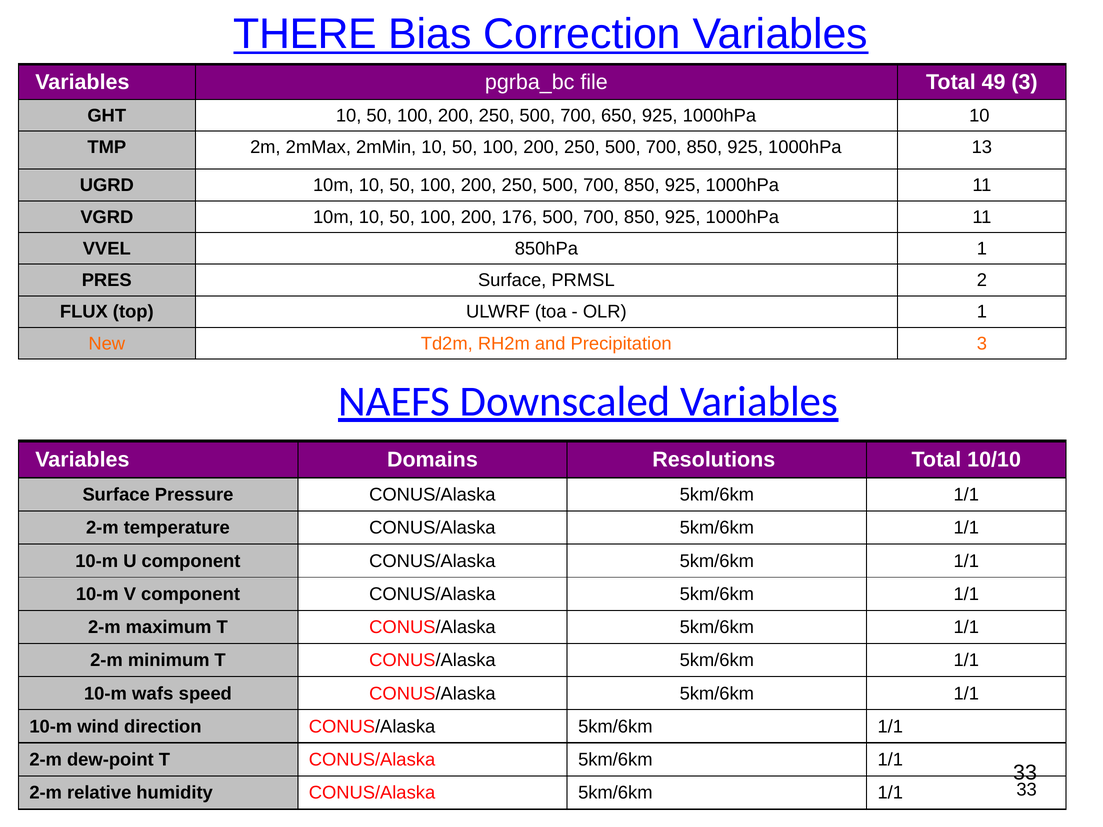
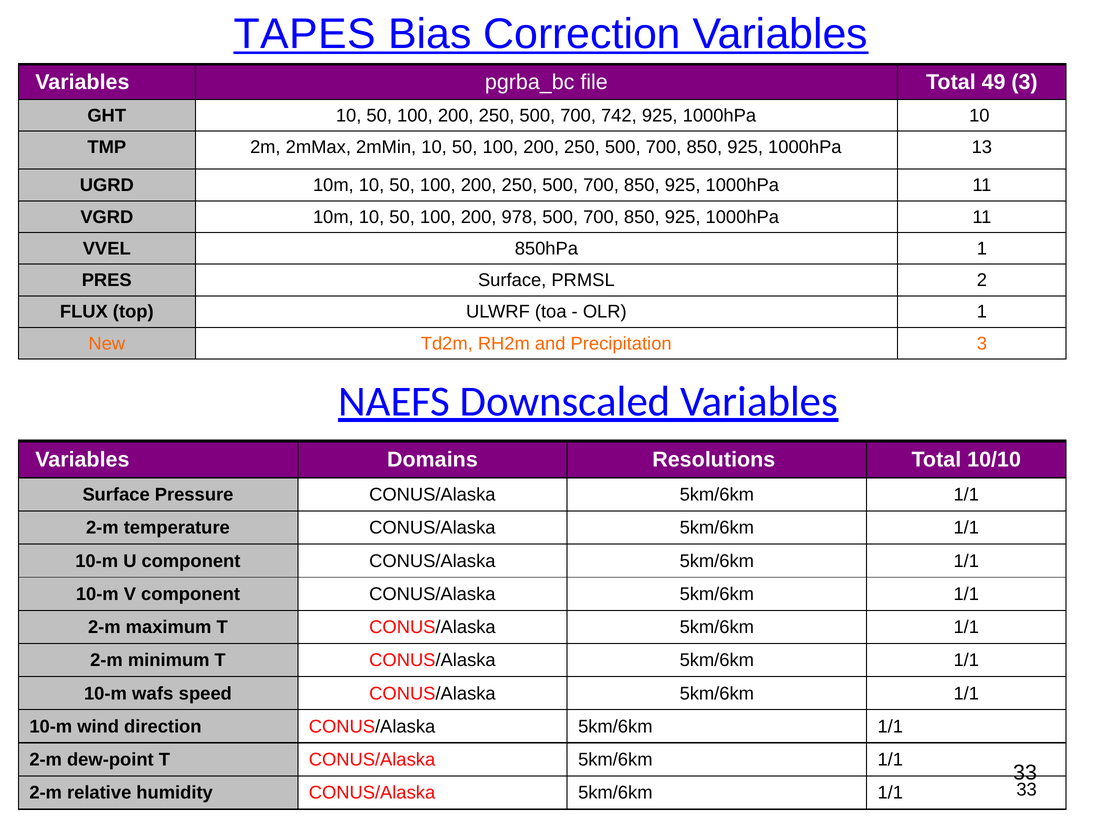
THERE: THERE -> TAPES
650: 650 -> 742
176: 176 -> 978
